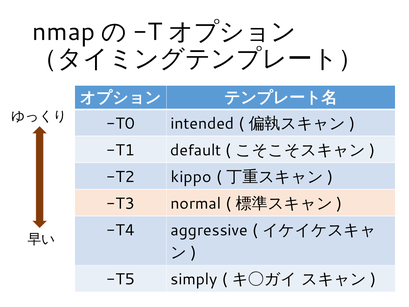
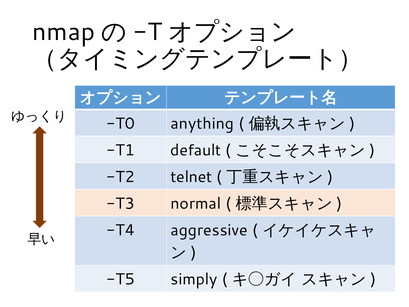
intended: intended -> anything
kippo: kippo -> telnet
